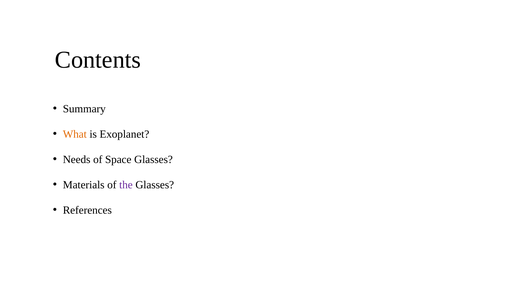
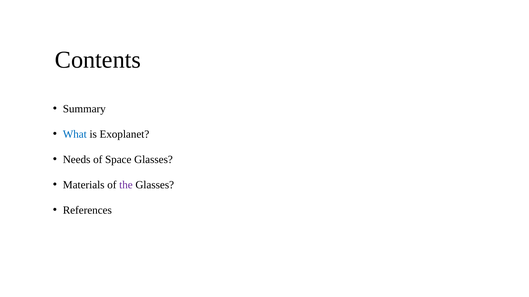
What colour: orange -> blue
